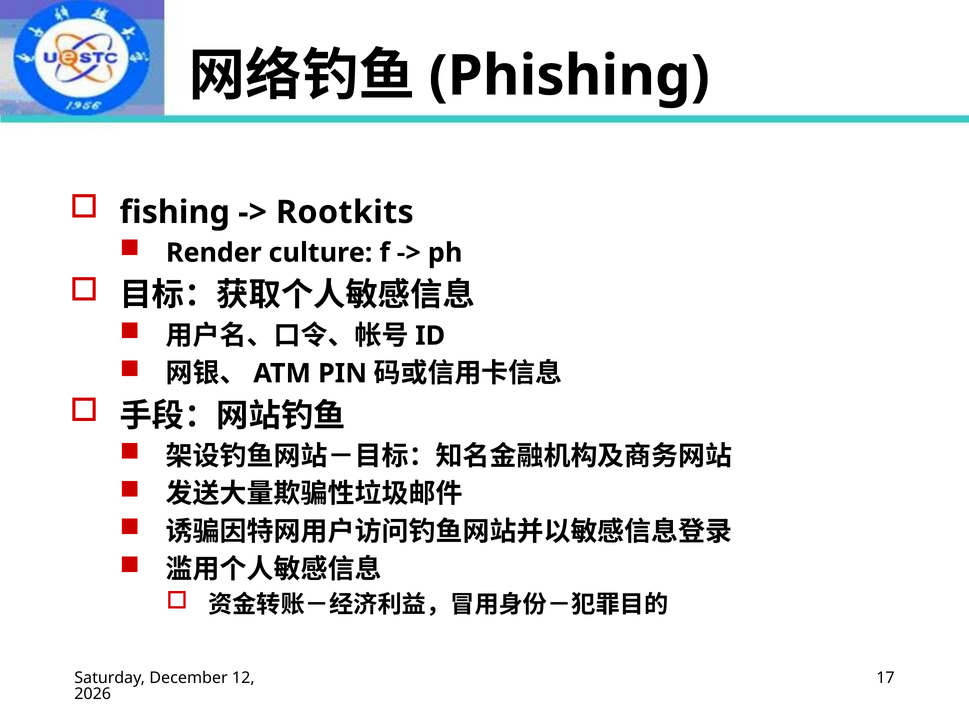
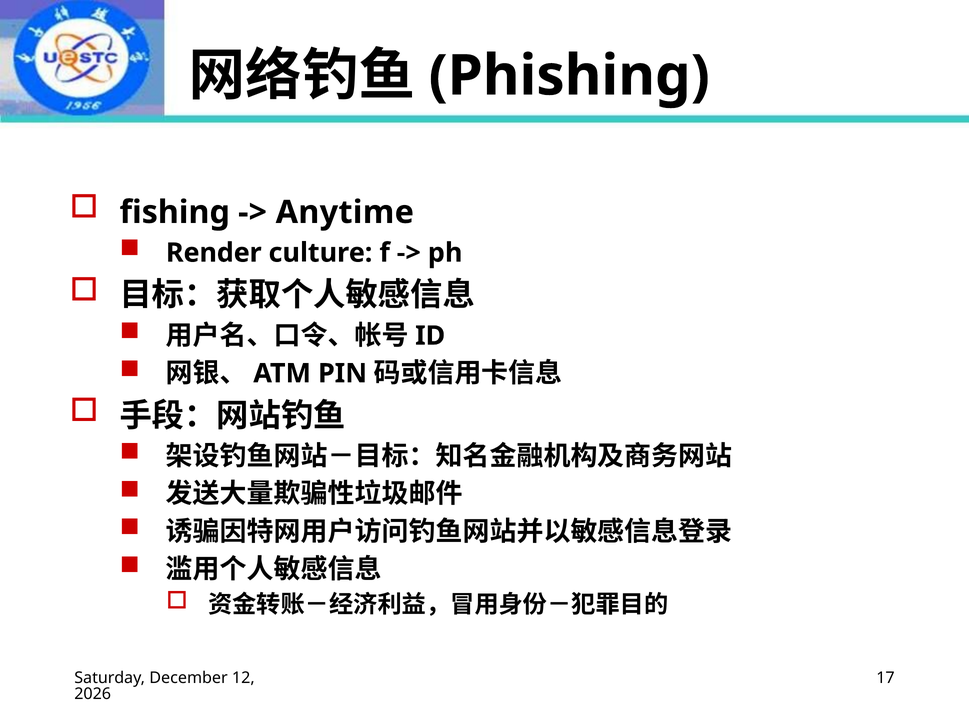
Rootkits: Rootkits -> Anytime
